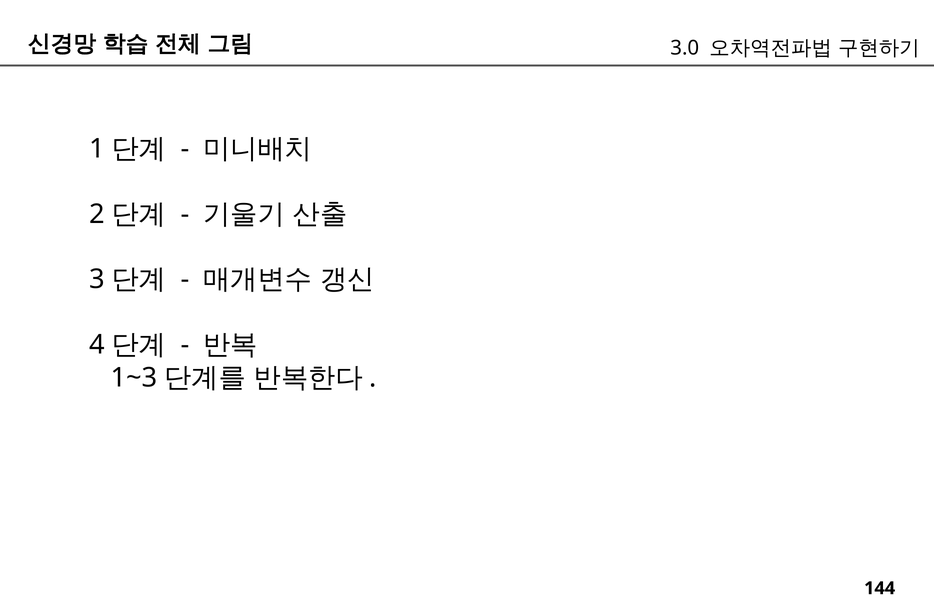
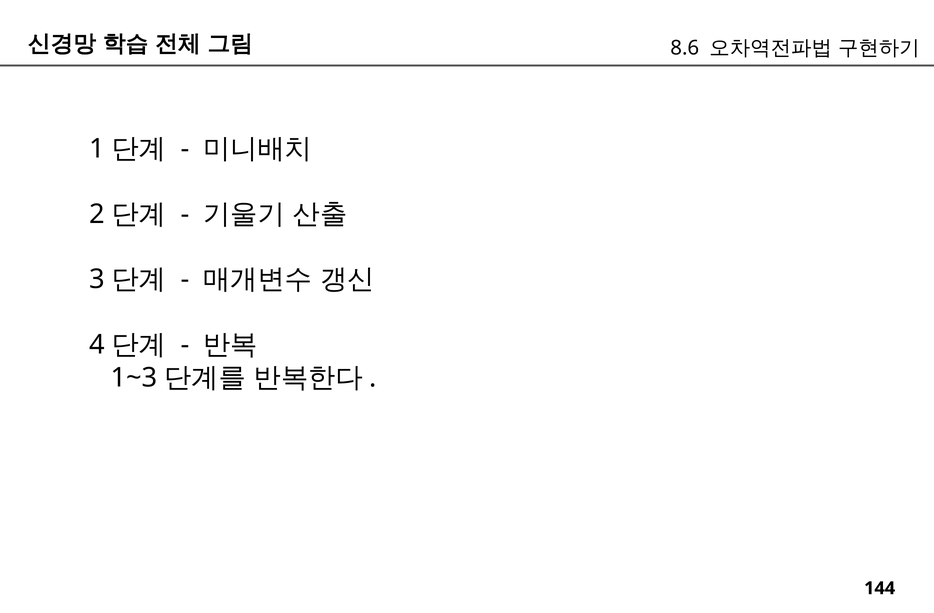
3.0: 3.0 -> 8.6
